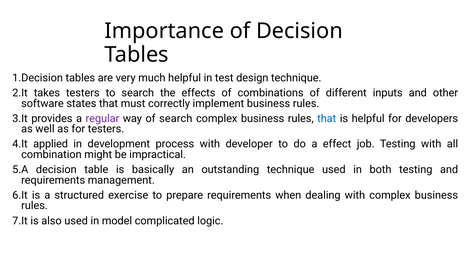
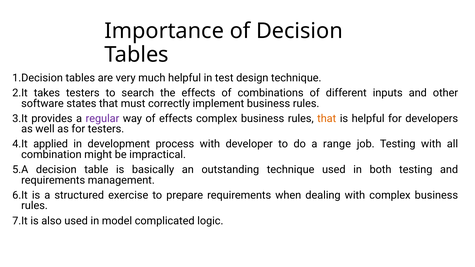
of search: search -> effects
that at (327, 119) colour: blue -> orange
effect: effect -> range
